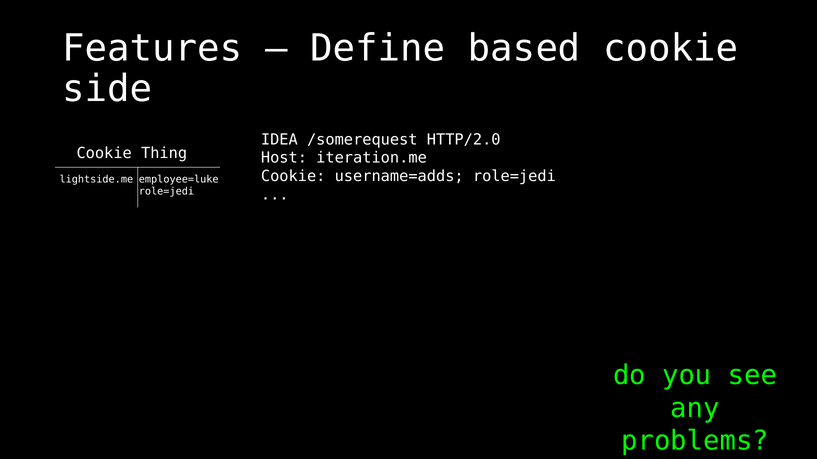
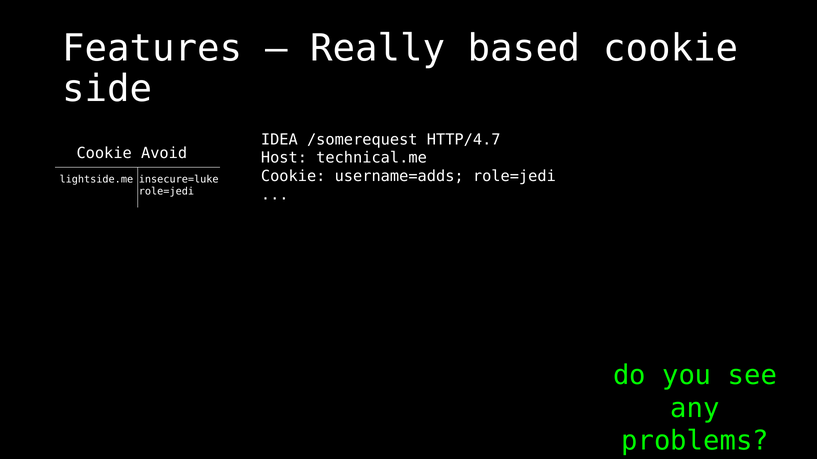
Define: Define -> Really
HTTP/2.0: HTTP/2.0 -> HTTP/4.7
Thing: Thing -> Avoid
iteration.me: iteration.me -> technical.me
employee=luke: employee=luke -> insecure=luke
